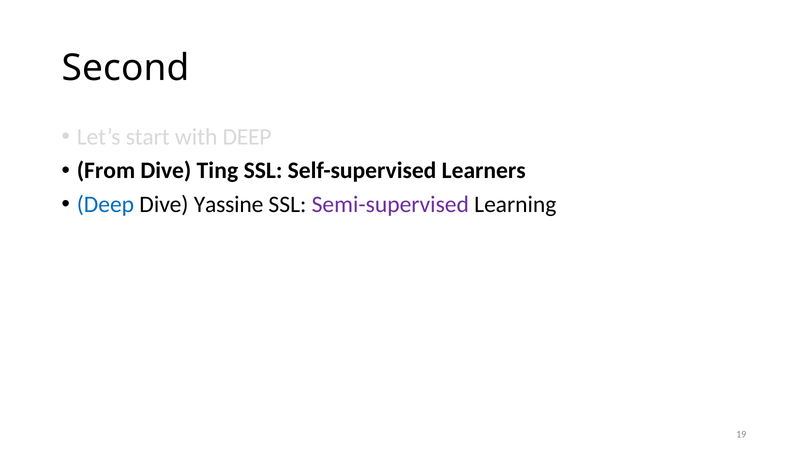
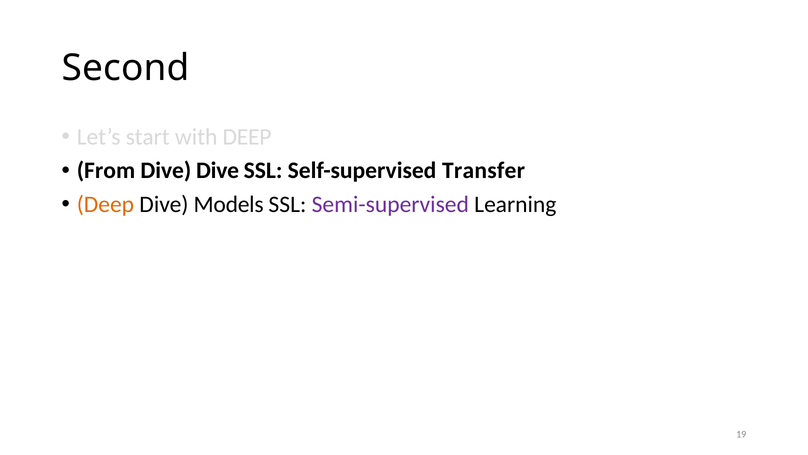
Dive Ting: Ting -> Dive
Learners: Learners -> Transfer
Deep at (105, 204) colour: blue -> orange
Yassine: Yassine -> Models
